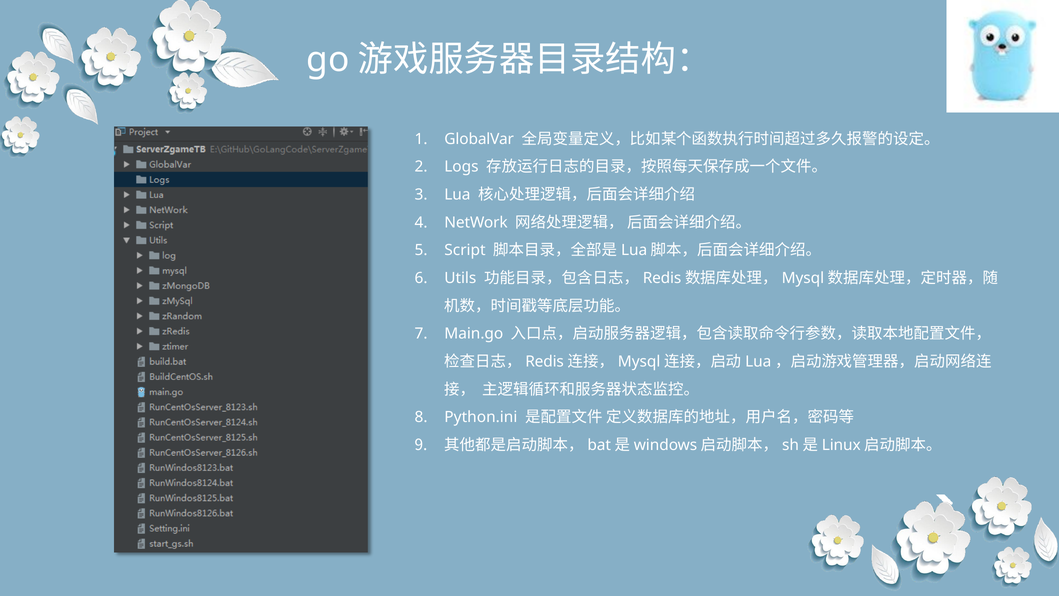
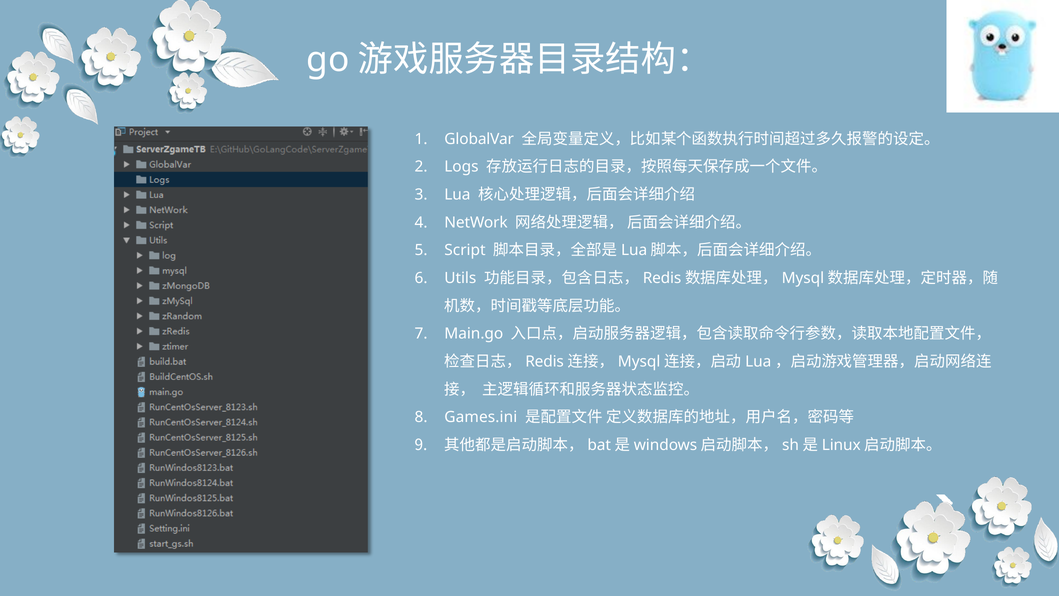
Python.ini: Python.ini -> Games.ini
